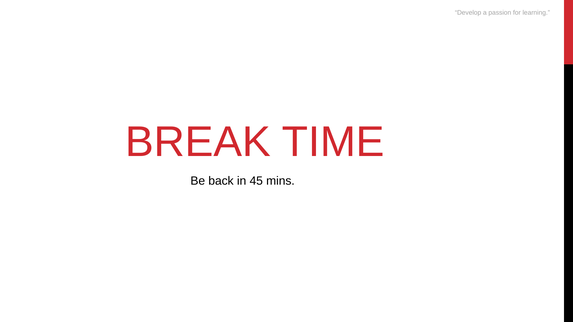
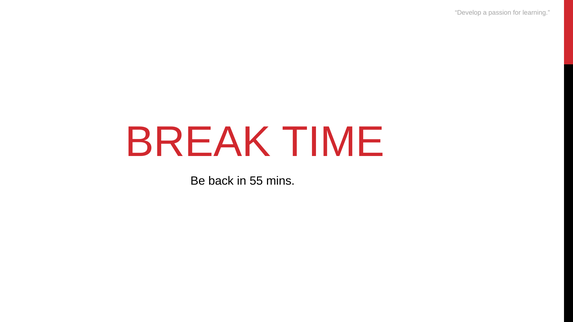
45: 45 -> 55
